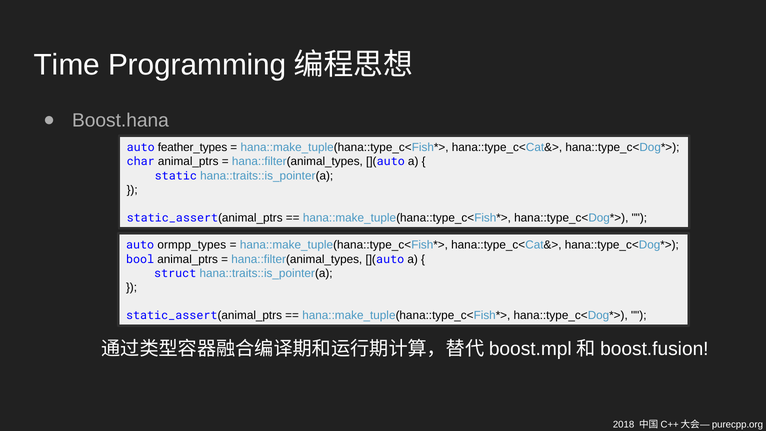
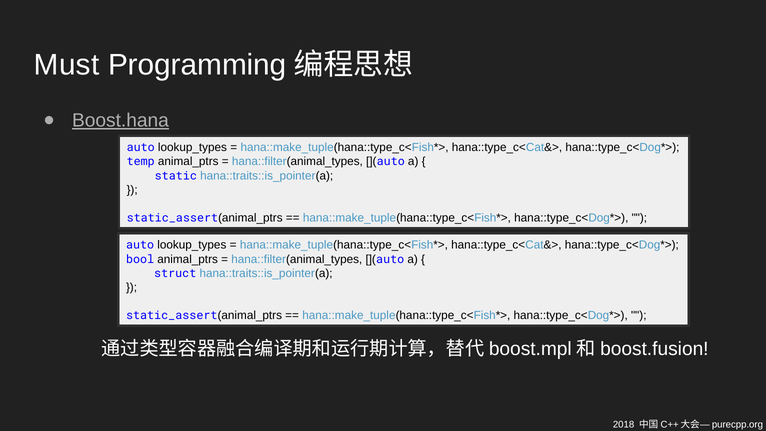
Time: Time -> Must
Boost.hana underline: none -> present
feather_types at (193, 148): feather_types -> lookup_types
char: char -> temp
ormpp_types at (192, 245): ormpp_types -> lookup_types
